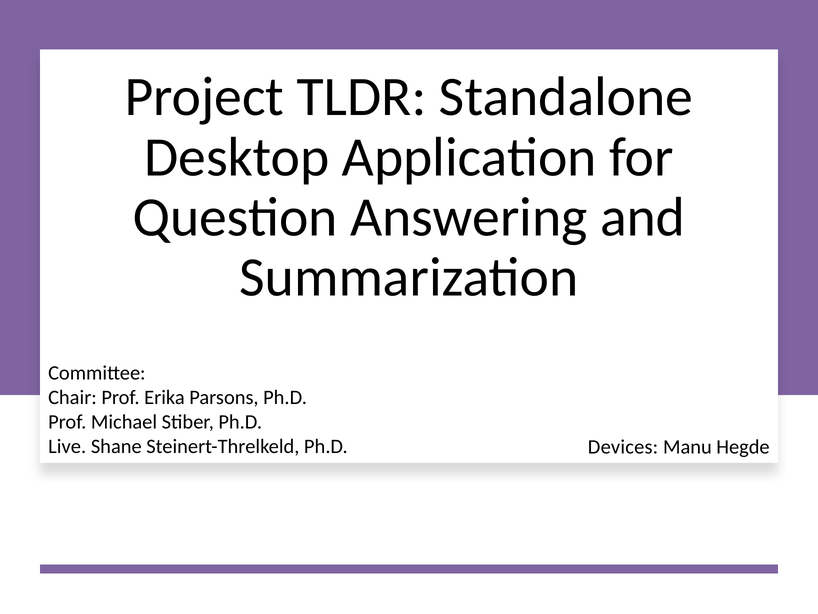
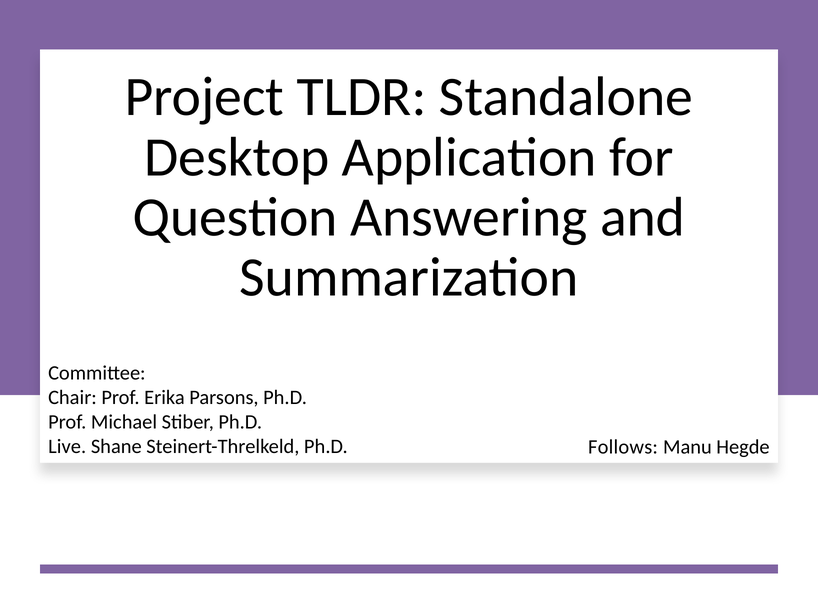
Devices: Devices -> Follows
